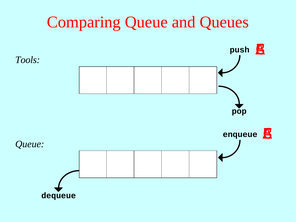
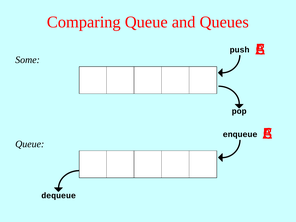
Tools: Tools -> Some
